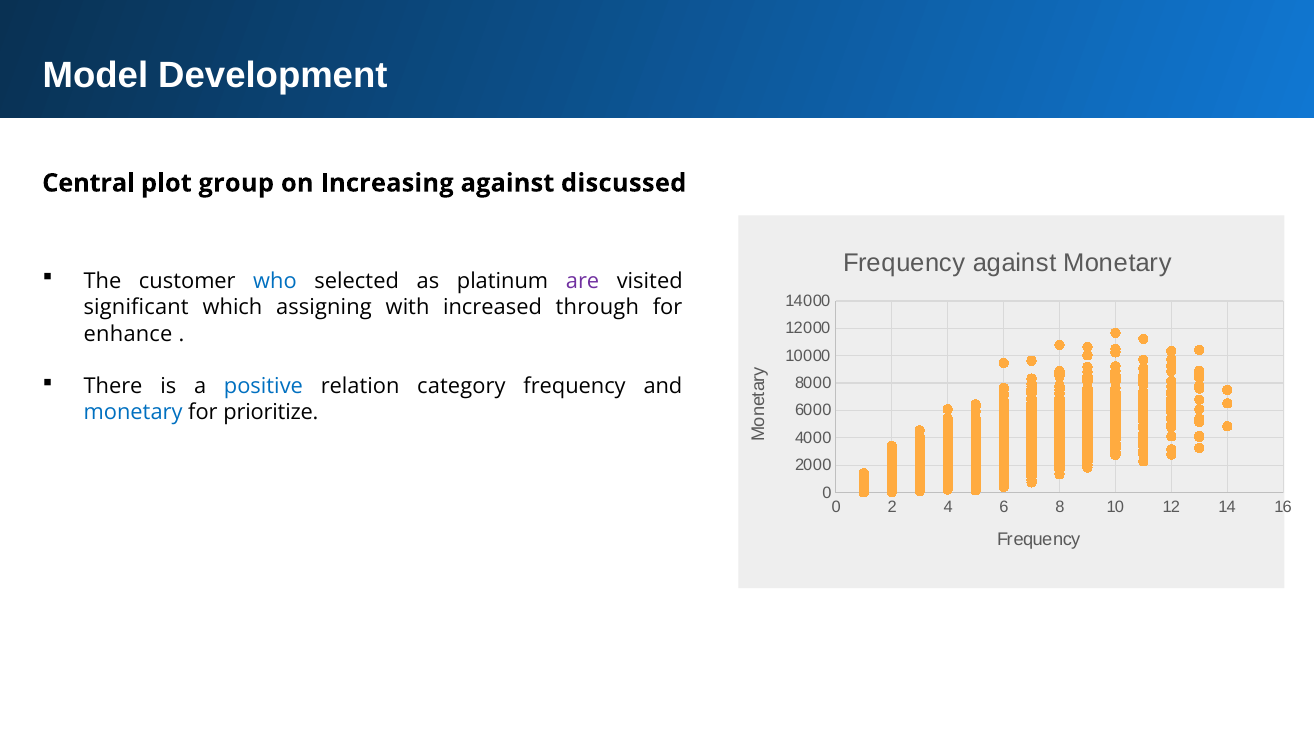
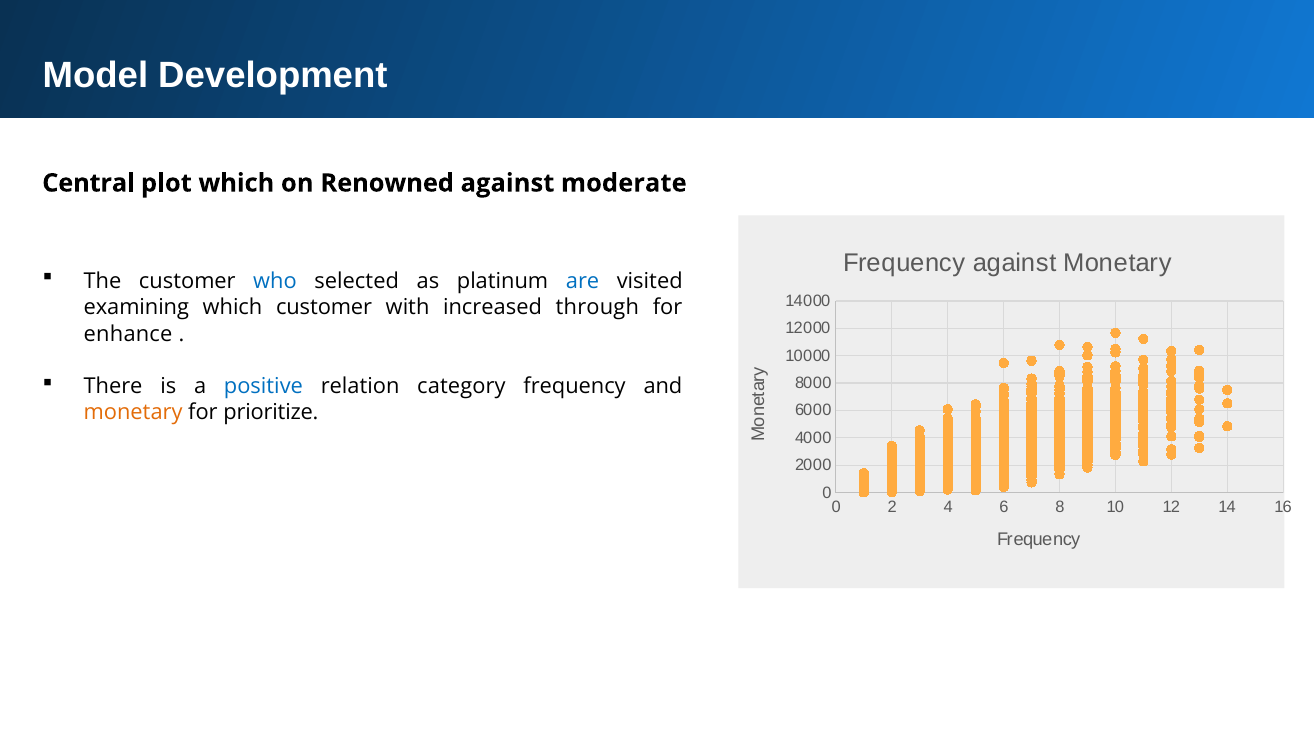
plot group: group -> which
Increasing: Increasing -> Renowned
discussed: discussed -> moderate
are colour: purple -> blue
significant: significant -> examining
which assigning: assigning -> customer
monetary at (133, 413) colour: blue -> orange
